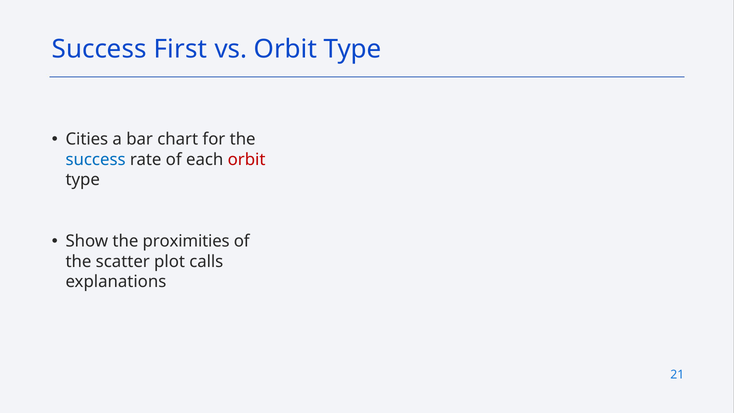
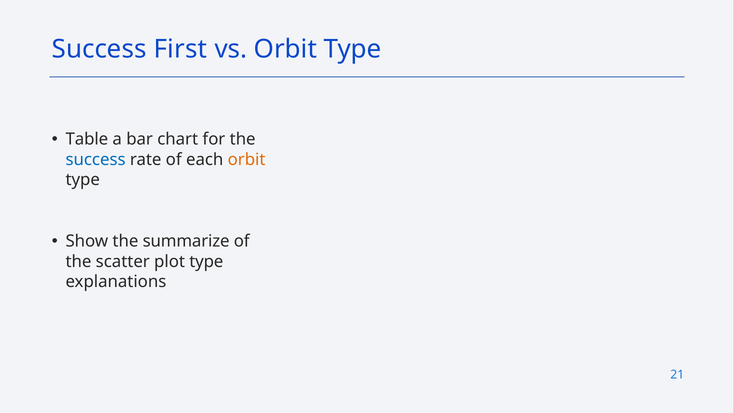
Cities: Cities -> Table
orbit at (247, 159) colour: red -> orange
proximities: proximities -> summarize
plot calls: calls -> type
